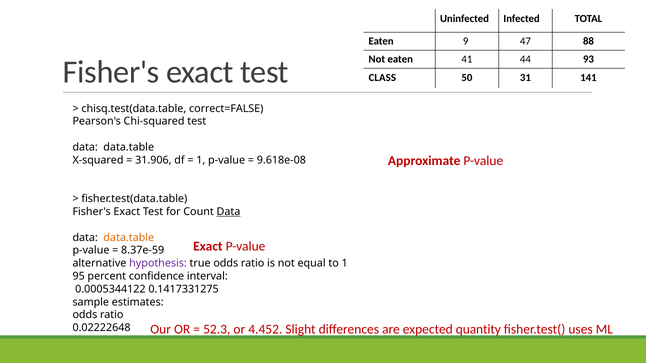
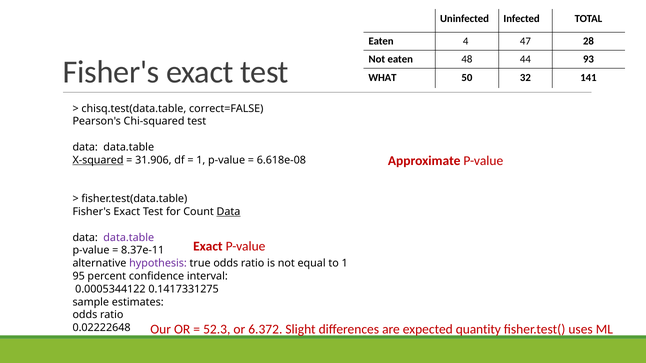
9: 9 -> 4
88: 88 -> 28
41: 41 -> 48
CLASS: CLASS -> WHAT
31: 31 -> 32
X-squared underline: none -> present
9.618e-08: 9.618e-08 -> 6.618e-08
data.table at (129, 238) colour: orange -> purple
8.37e-59: 8.37e-59 -> 8.37e-11
4.452: 4.452 -> 6.372
